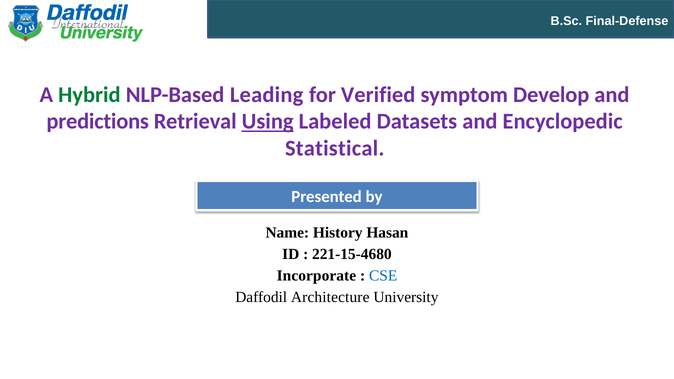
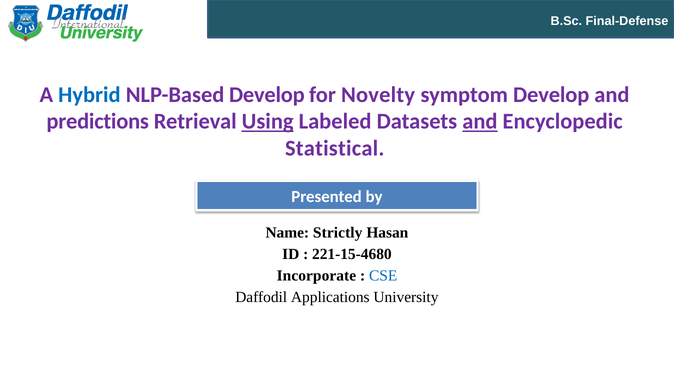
Hybrid colour: green -> blue
NLP-Based Leading: Leading -> Develop
Verified: Verified -> Novelty
and at (480, 122) underline: none -> present
History: History -> Strictly
Architecture: Architecture -> Applications
